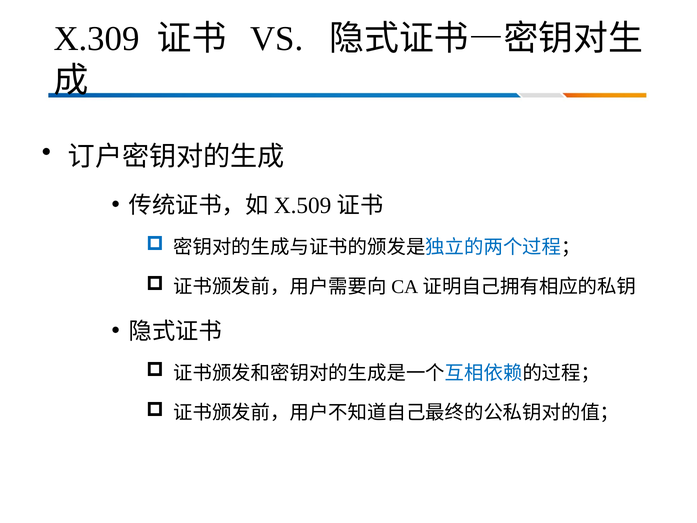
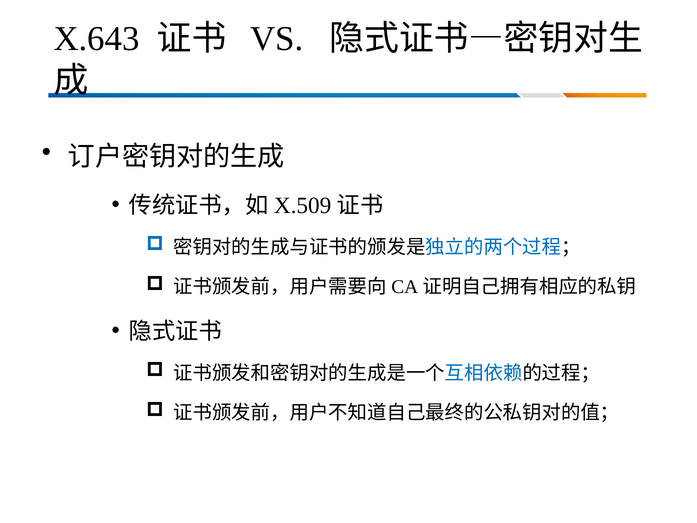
X.309: X.309 -> X.643
